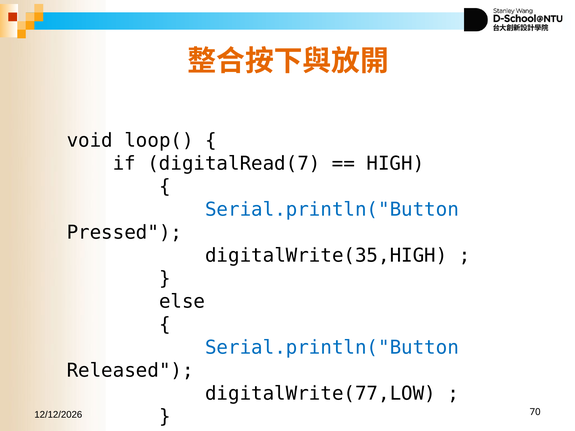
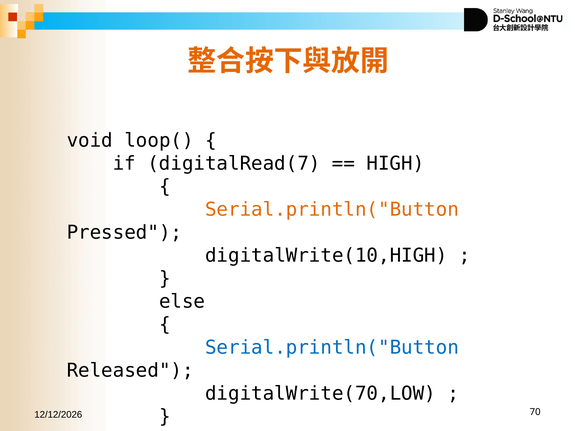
Serial.println("Button at (332, 210) colour: blue -> orange
digitalWrite(35,HIGH: digitalWrite(35,HIGH -> digitalWrite(10,HIGH
digitalWrite(77,LOW: digitalWrite(77,LOW -> digitalWrite(70,LOW
